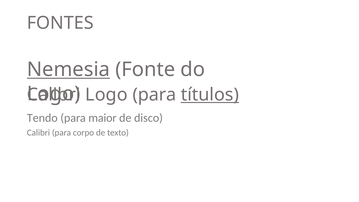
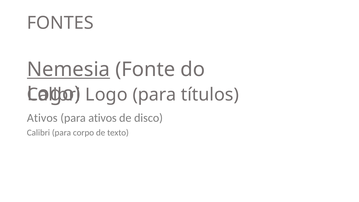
títulos underline: present -> none
Tendo at (42, 118): Tendo -> Ativos
para maior: maior -> ativos
